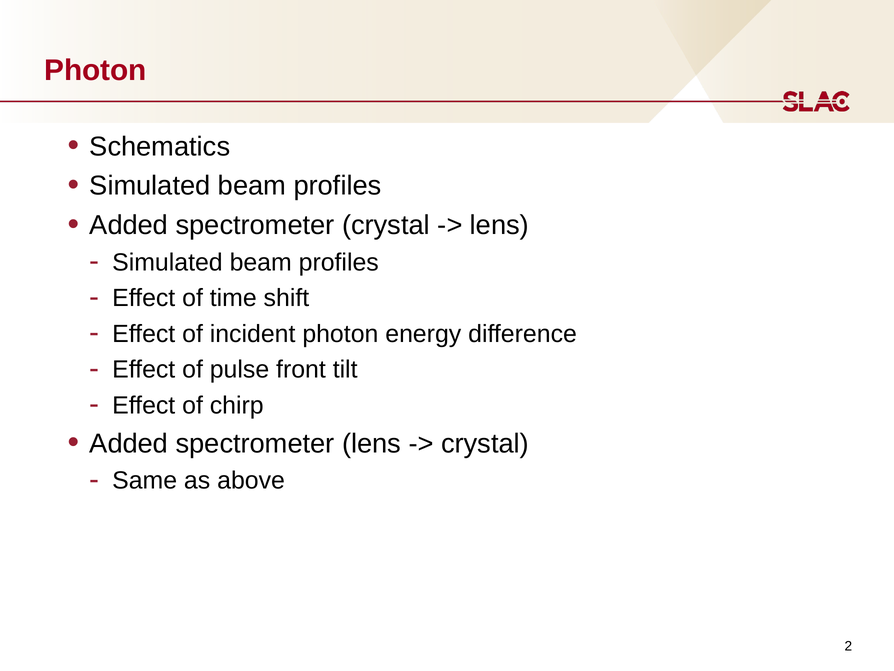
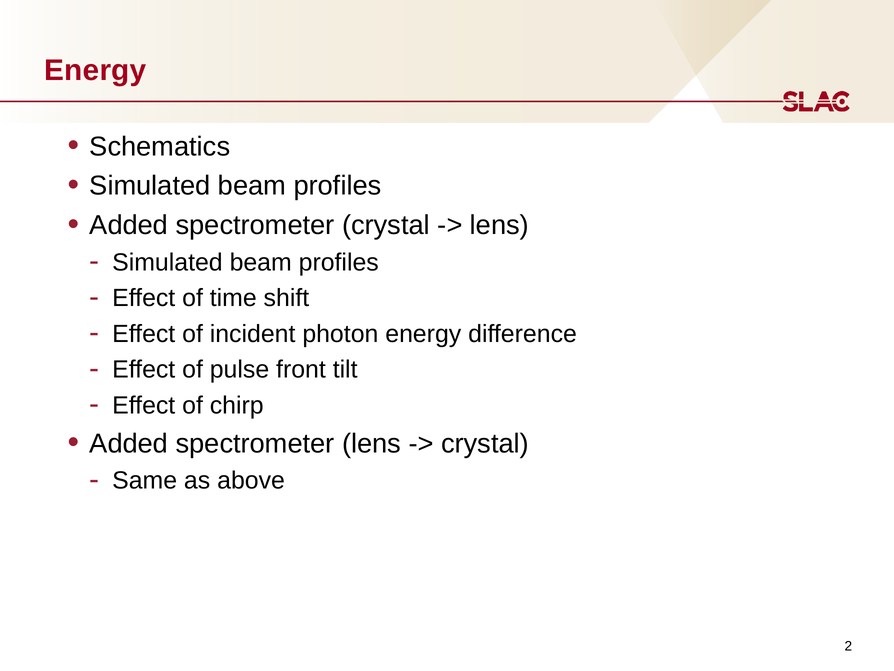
Photon at (95, 70): Photon -> Energy
